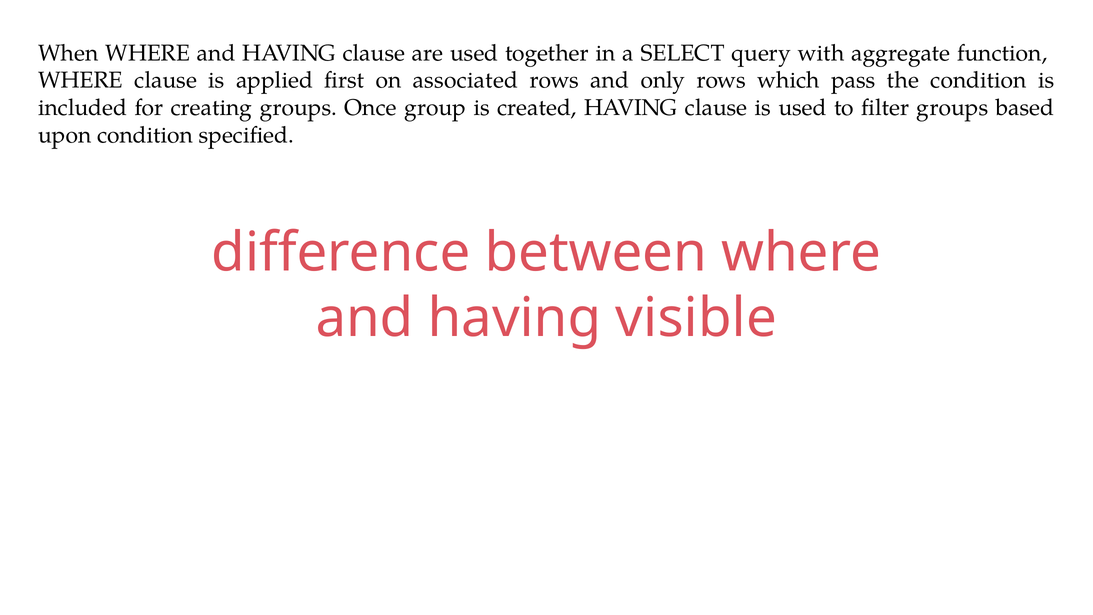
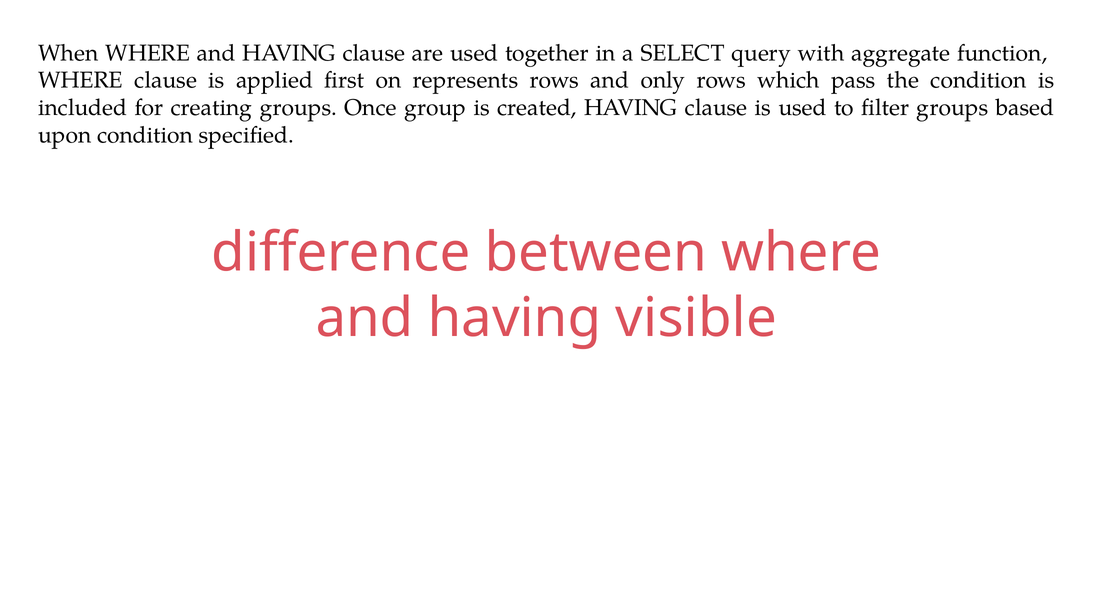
associated: associated -> represents
